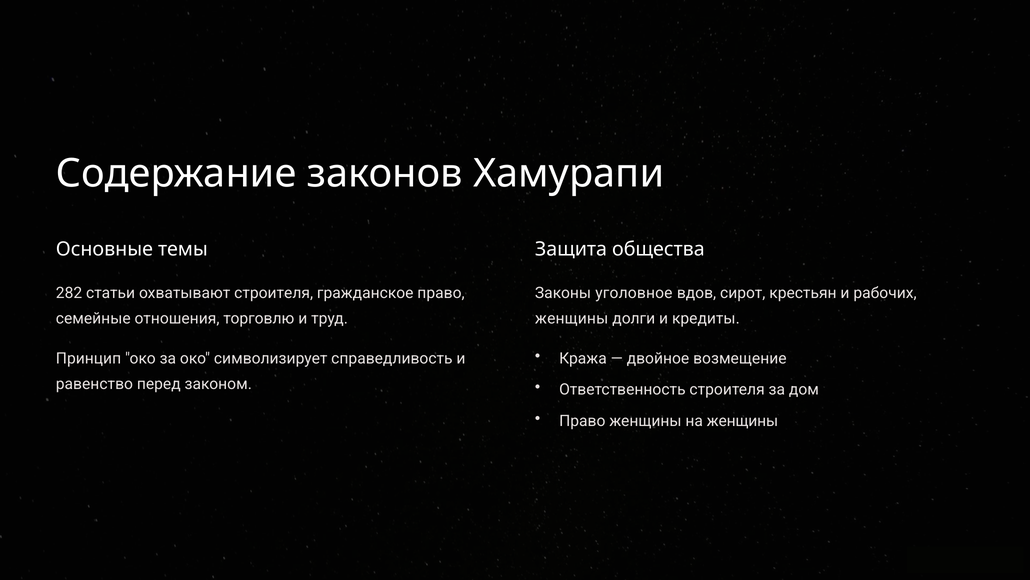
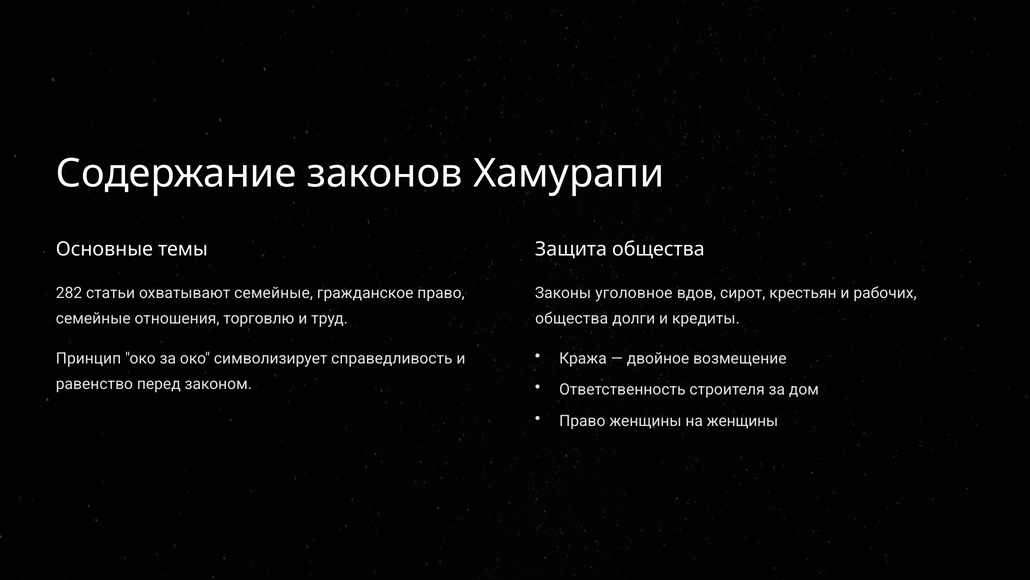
охватывают строителя: строителя -> семейные
женщины at (572, 318): женщины -> общества
